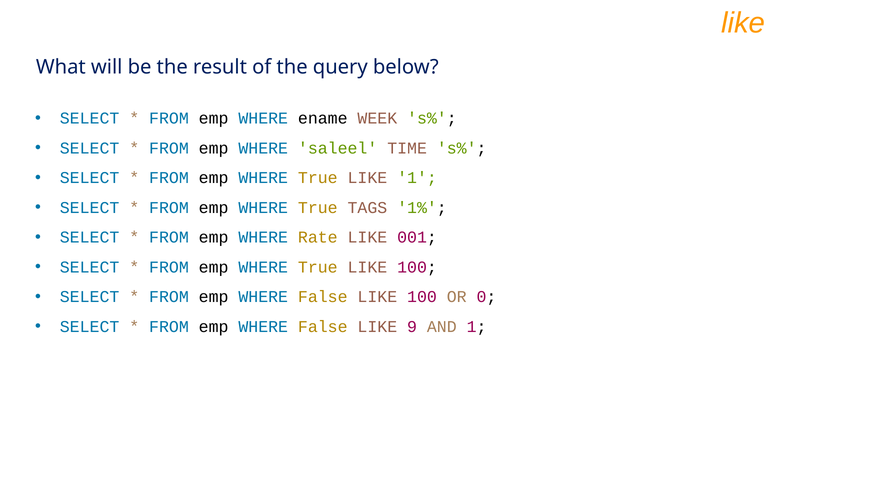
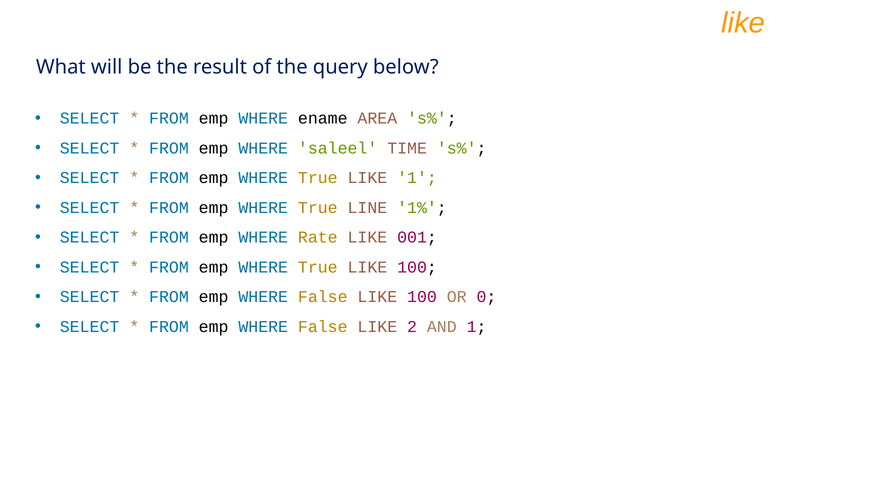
WEEK: WEEK -> AREA
TAGS: TAGS -> LINE
9: 9 -> 2
